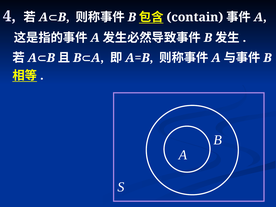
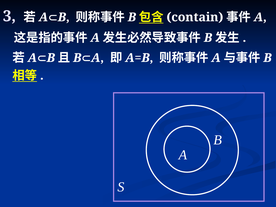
4: 4 -> 3
